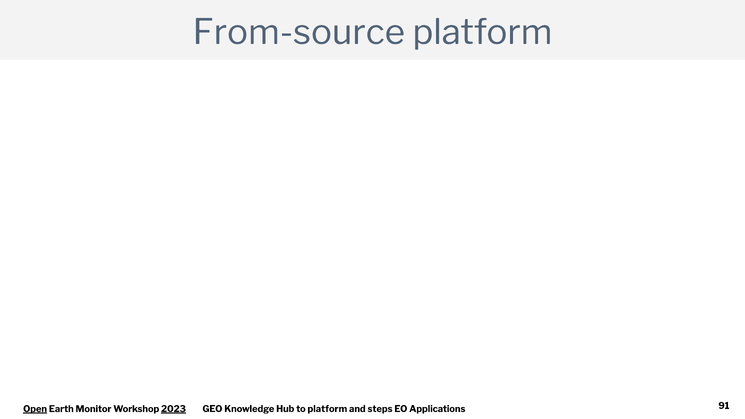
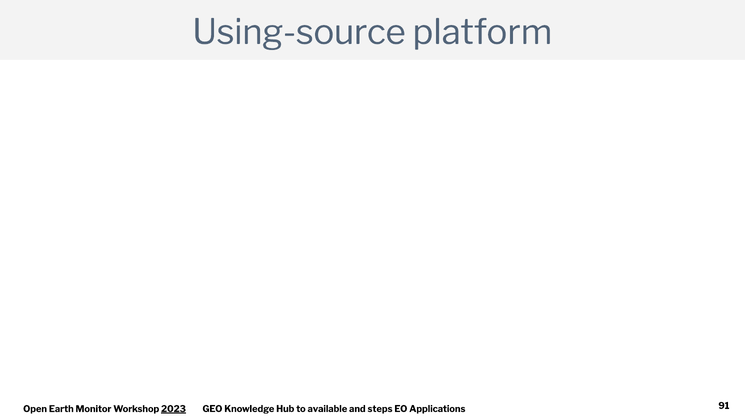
From-source: From-source -> Using-source
Open underline: present -> none
to platform: platform -> available
